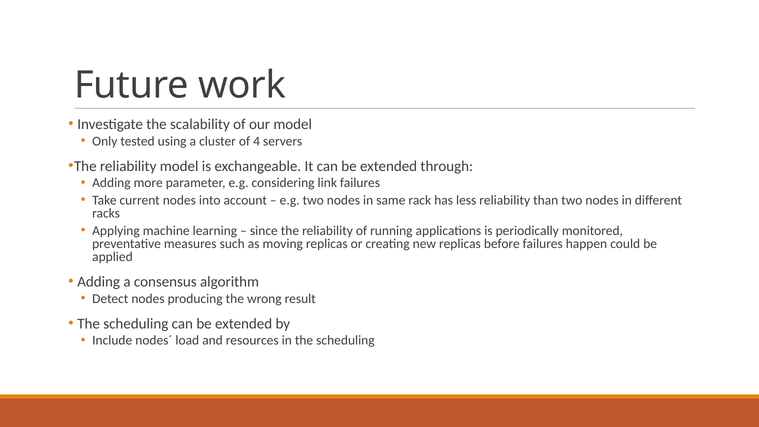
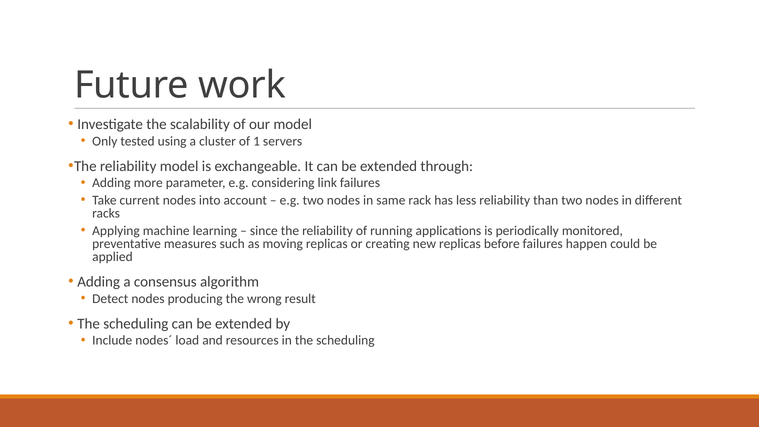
4: 4 -> 1
